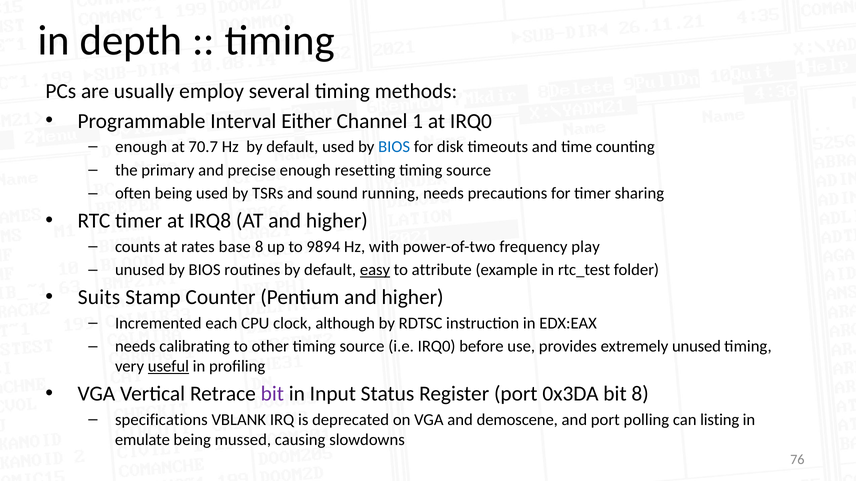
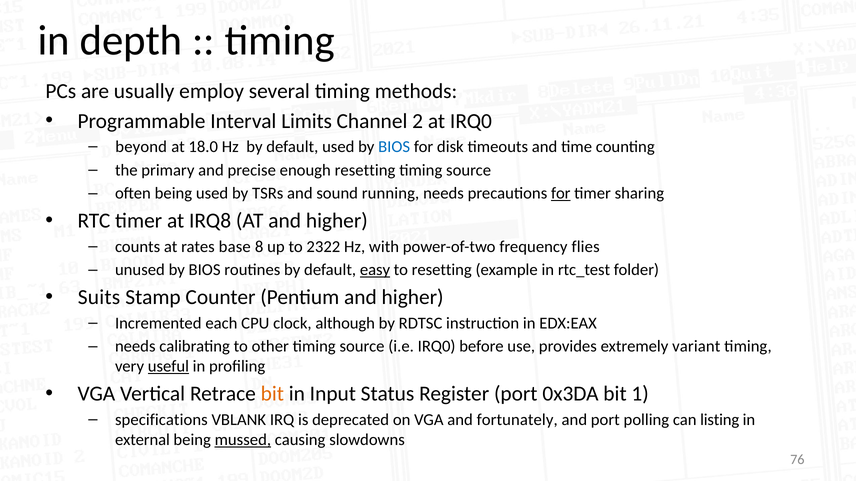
Either: Either -> Limits
1: 1 -> 2
enough at (141, 147): enough -> beyond
70.7: 70.7 -> 18.0
for at (561, 194) underline: none -> present
9894: 9894 -> 2322
play: play -> flies
to attribute: attribute -> resetting
extremely unused: unused -> variant
bit at (272, 394) colour: purple -> orange
bit 8: 8 -> 1
demoscene: demoscene -> fortunately
emulate: emulate -> external
mussed underline: none -> present
